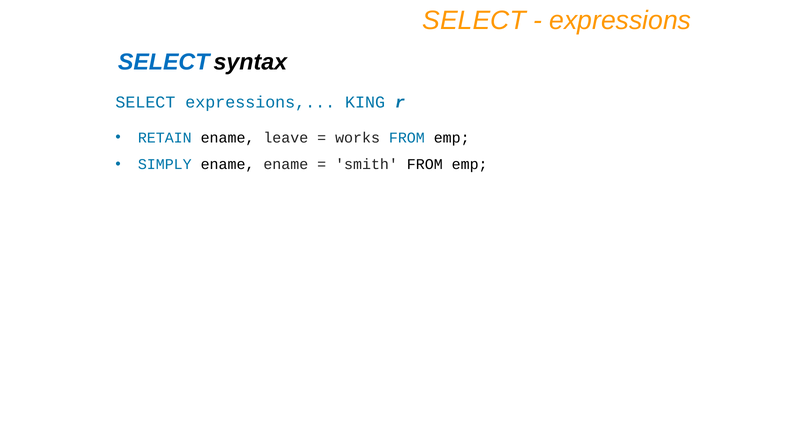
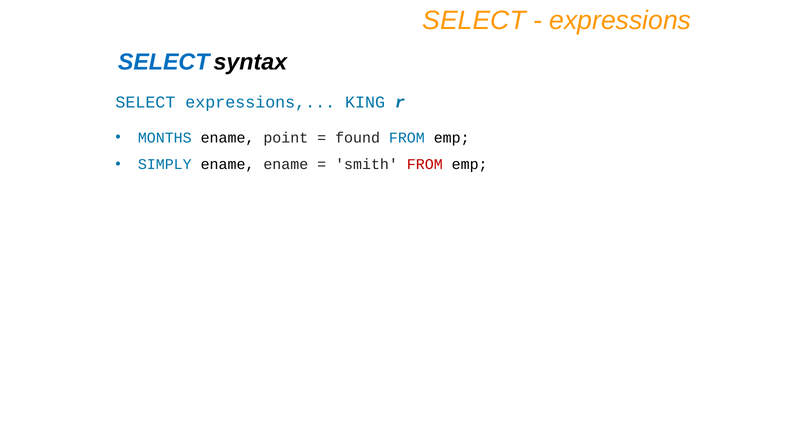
RETAIN: RETAIN -> MONTHS
leave: leave -> point
works: works -> found
FROM at (425, 165) colour: black -> red
